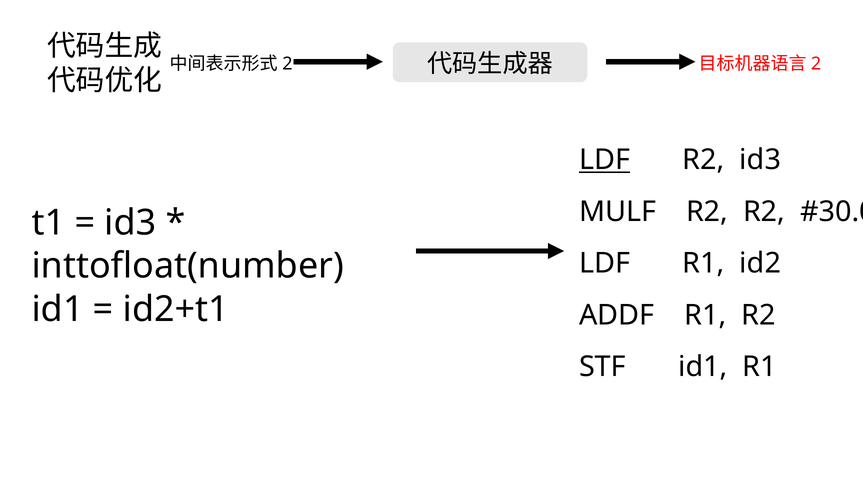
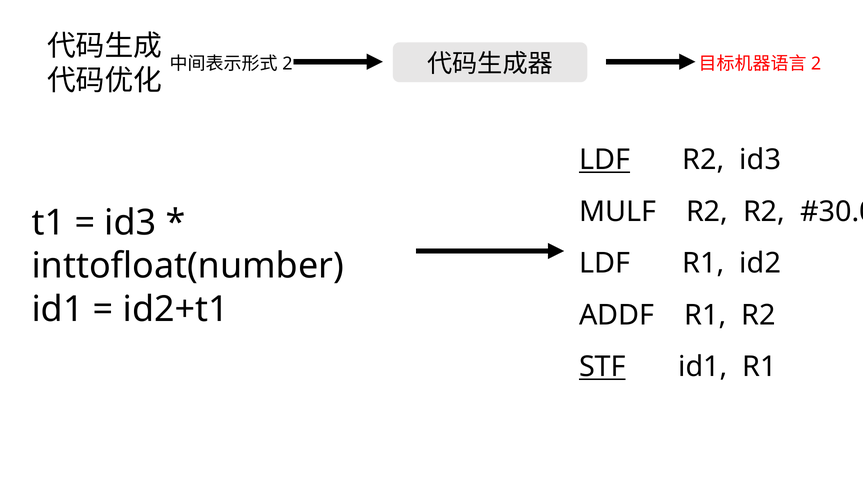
STF underline: none -> present
